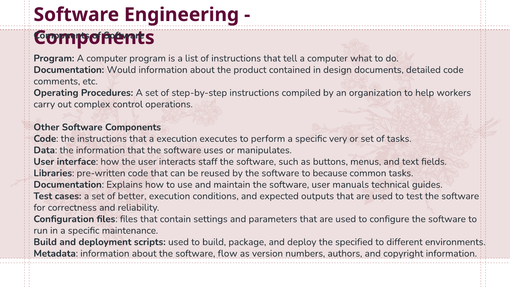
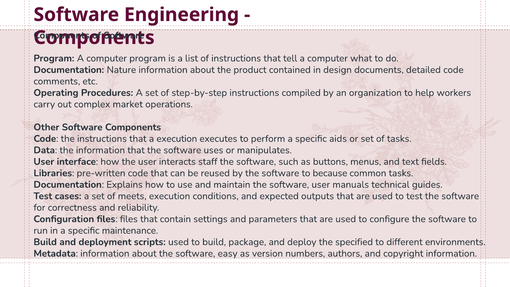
Would: Would -> Nature
control: control -> market
very: very -> aids
better: better -> meets
flow: flow -> easy
